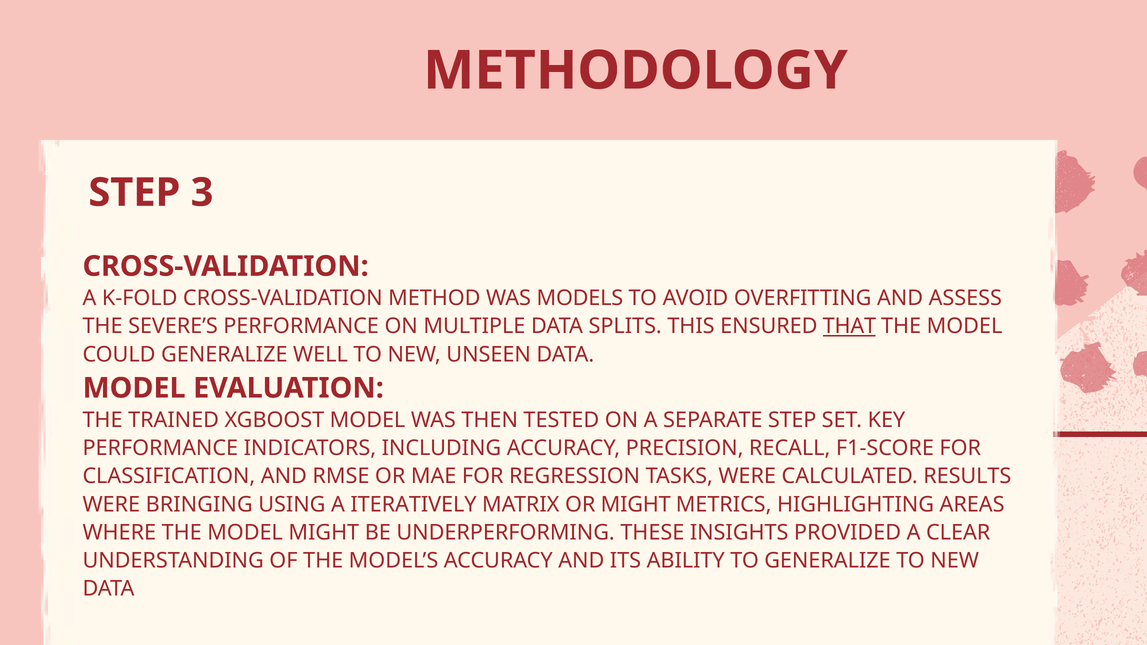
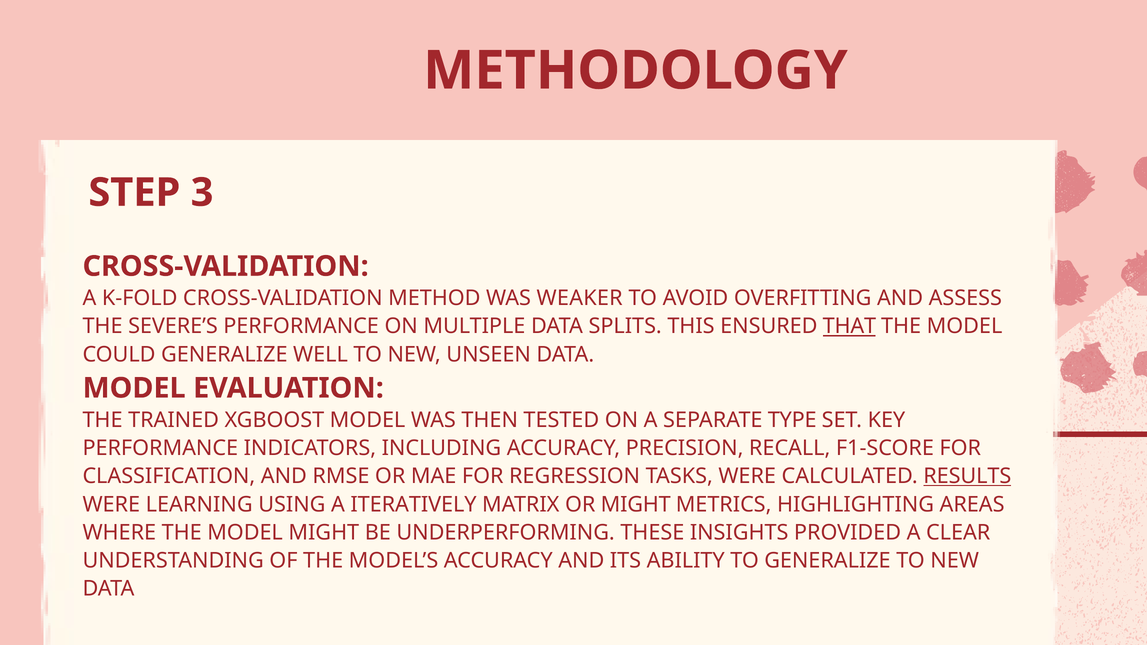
MODELS: MODELS -> WEAKER
SEPARATE STEP: STEP -> TYPE
RESULTS underline: none -> present
BRINGING: BRINGING -> LEARNING
